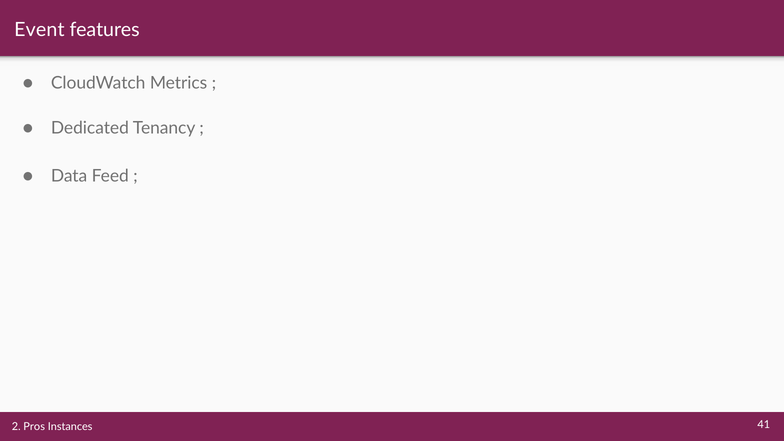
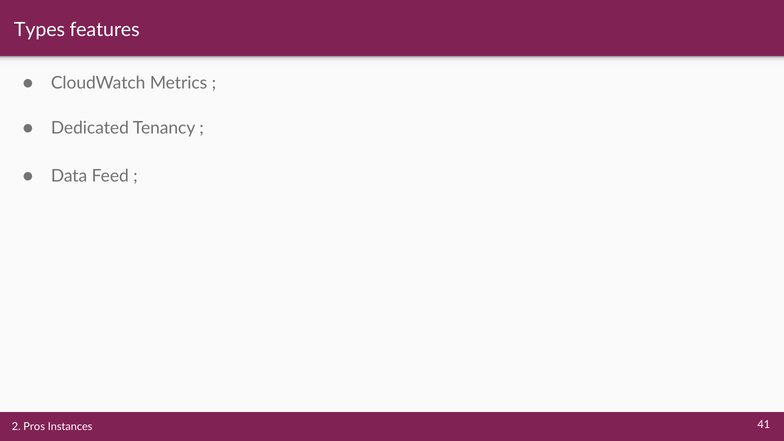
Event: Event -> Types
